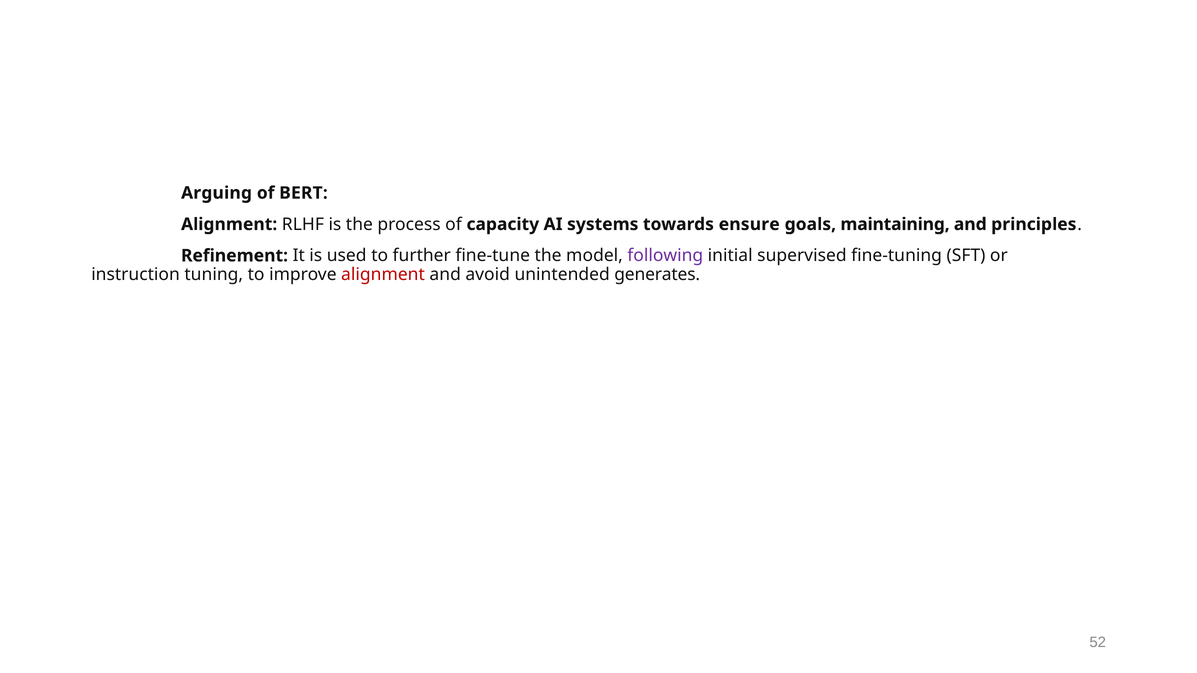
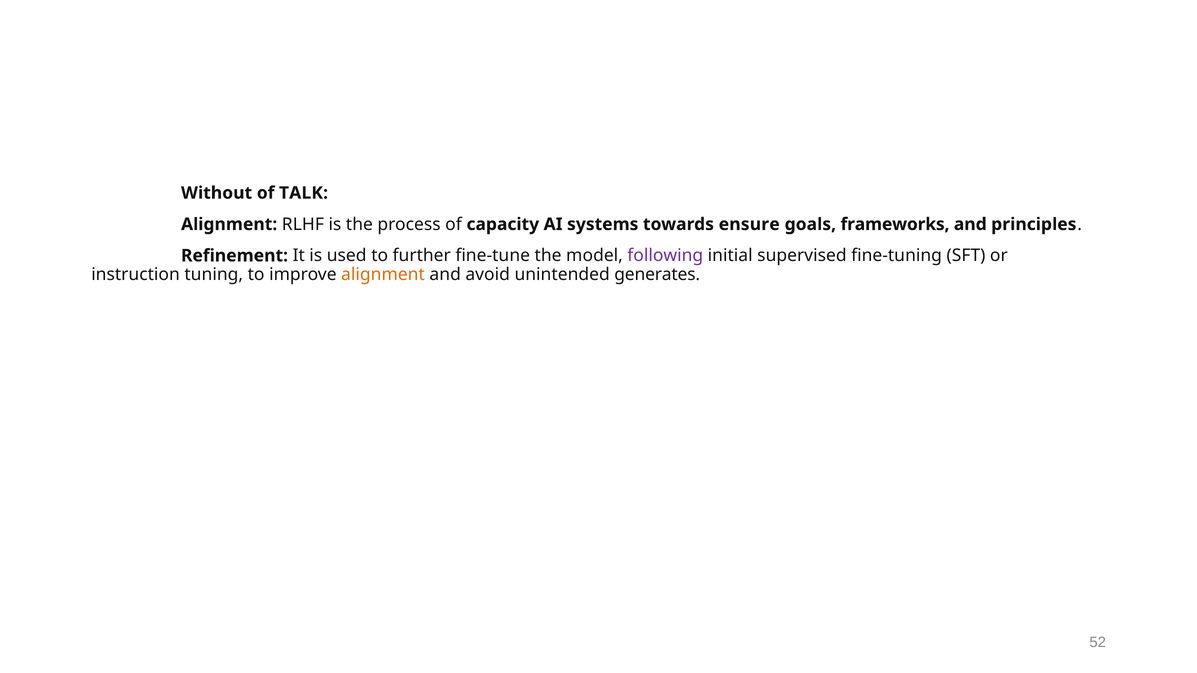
Arguing: Arguing -> Without
BERT: BERT -> TALK
maintaining: maintaining -> frameworks
alignment at (383, 275) colour: red -> orange
